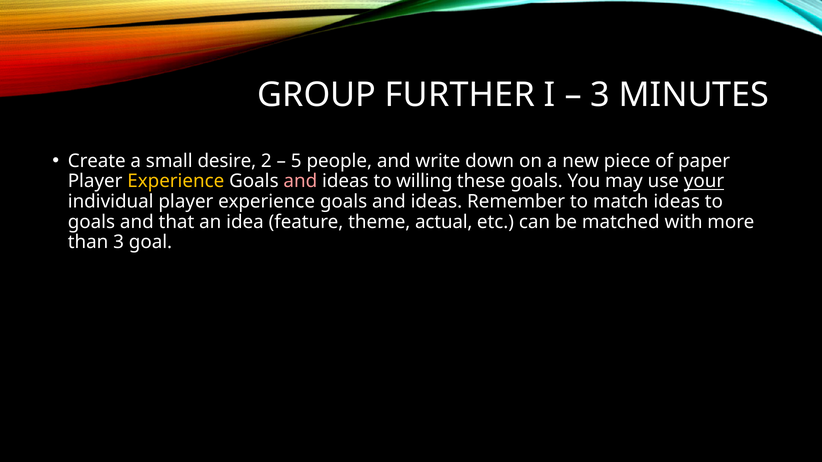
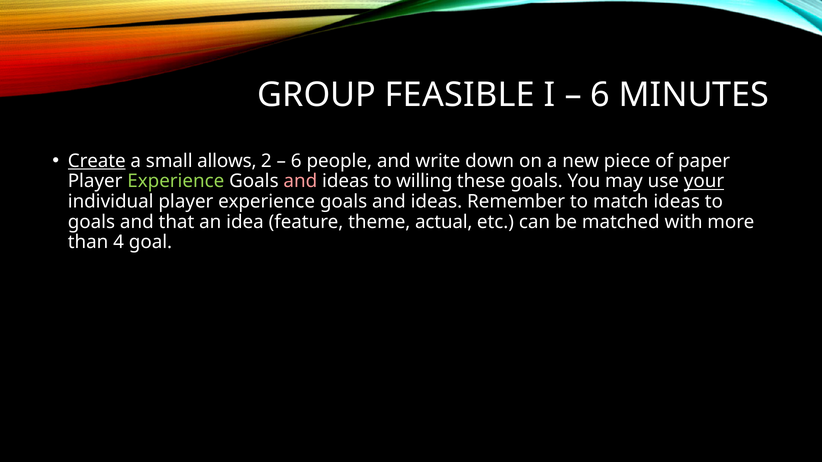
FURTHER: FURTHER -> FEASIBLE
3 at (600, 95): 3 -> 6
Create underline: none -> present
desire: desire -> allows
5 at (296, 161): 5 -> 6
Experience at (176, 181) colour: yellow -> light green
than 3: 3 -> 4
